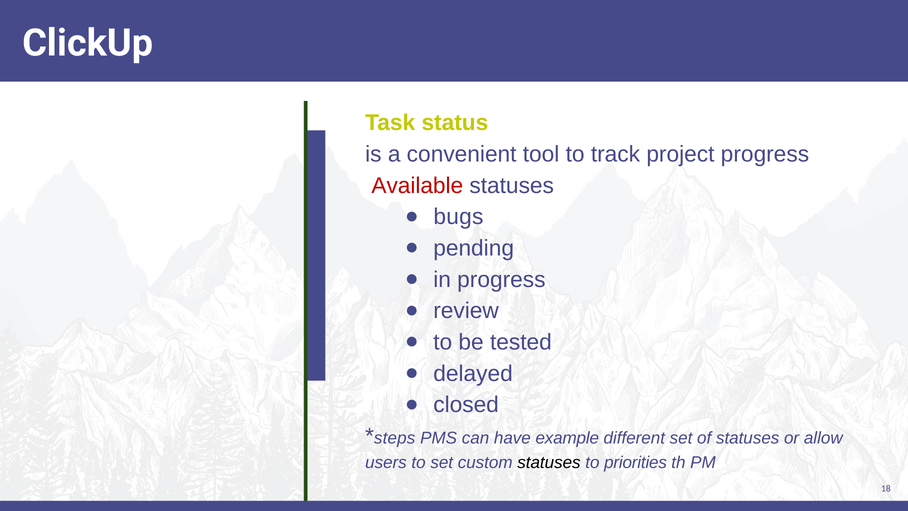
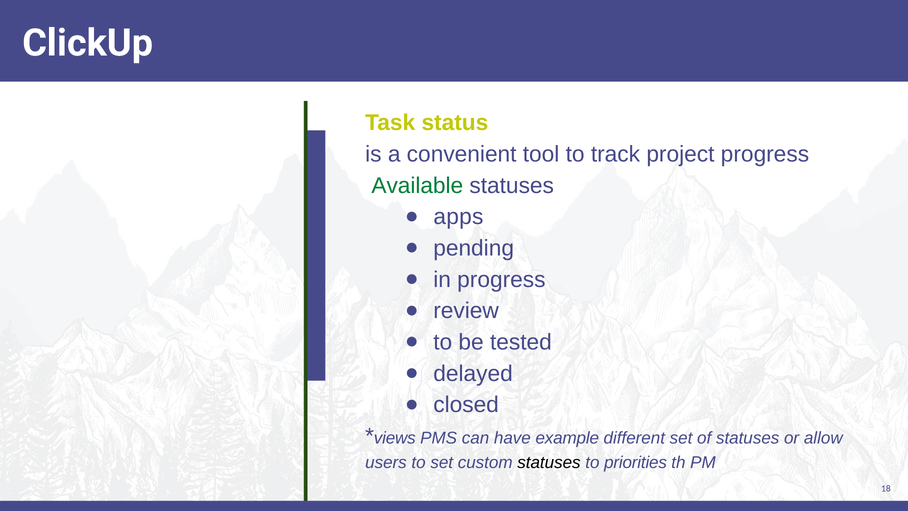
Available colour: red -> green
bugs: bugs -> apps
steps: steps -> views
